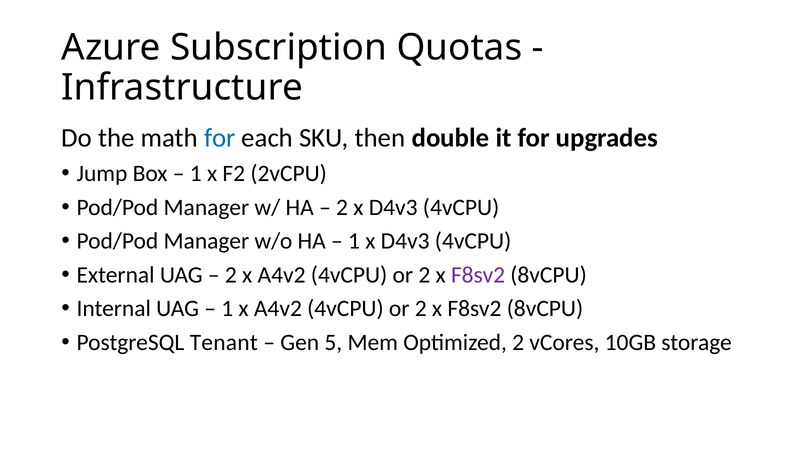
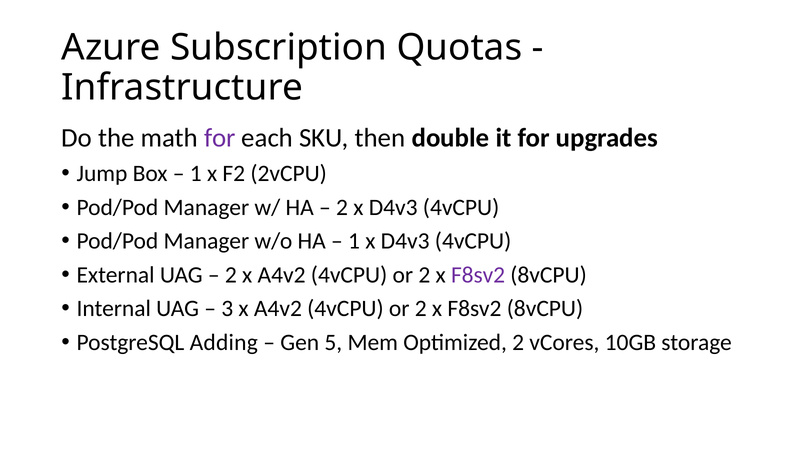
for at (220, 138) colour: blue -> purple
1 at (227, 309): 1 -> 3
Tenant: Tenant -> Adding
